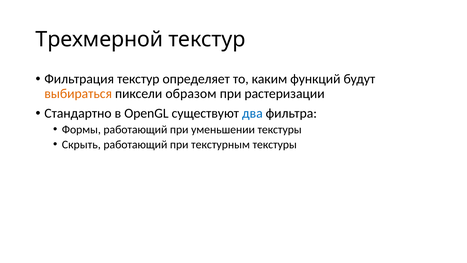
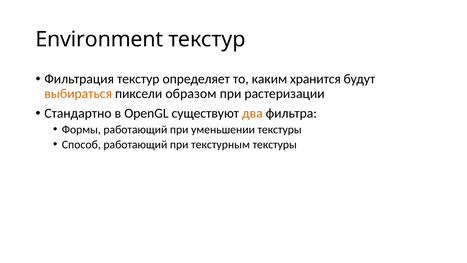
Трехмерной: Трехмерной -> Environment
функций: функций -> хранится
два colour: blue -> orange
Скрыть: Скрыть -> Способ
